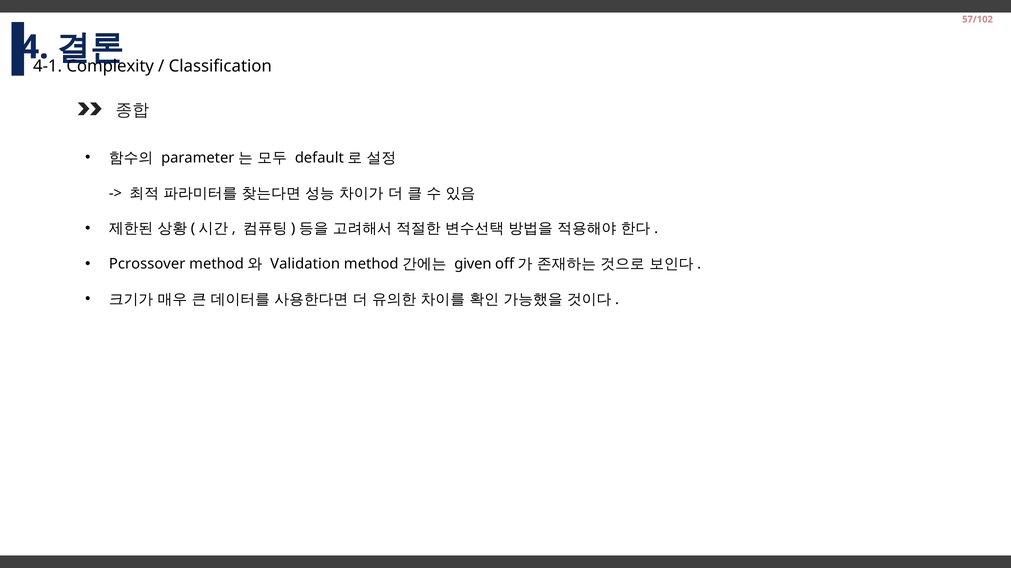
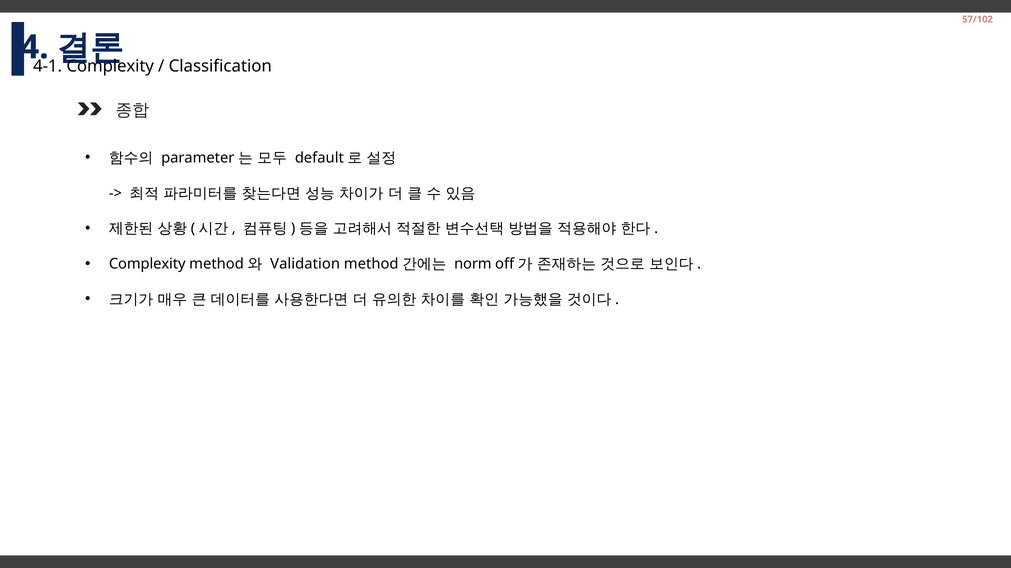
Pcrossover at (147, 264): Pcrossover -> Complexity
given: given -> norm
